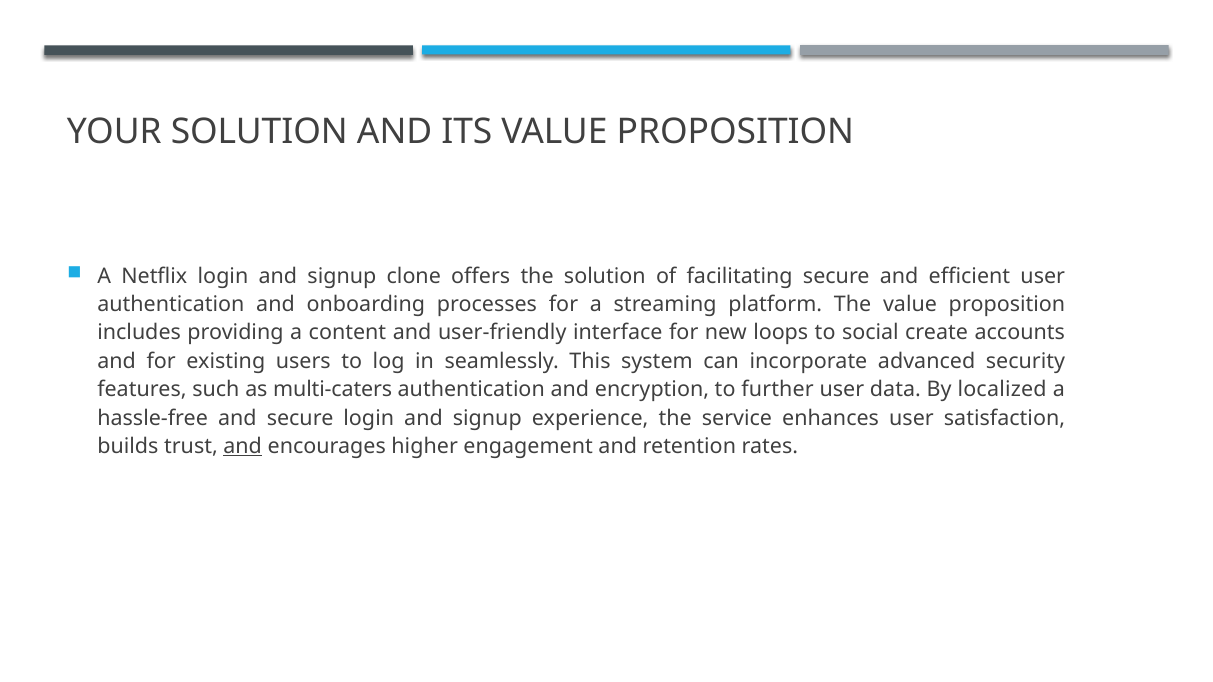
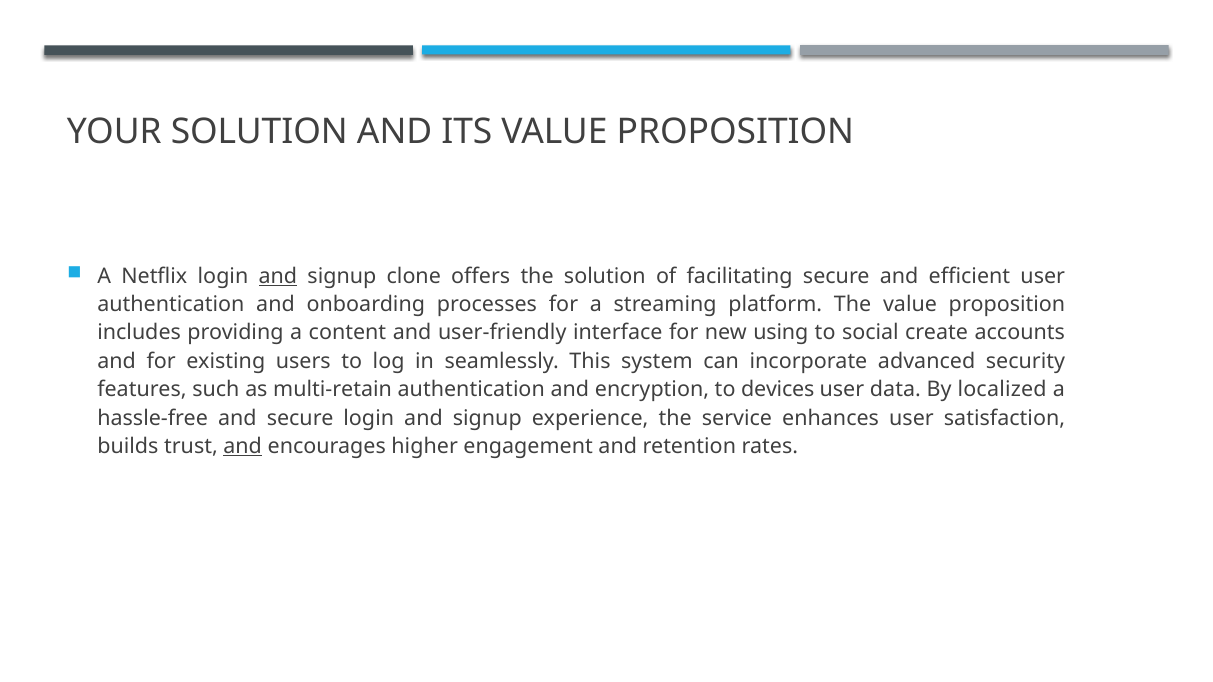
and at (278, 276) underline: none -> present
loops: loops -> using
multi-caters: multi-caters -> multi-retain
further: further -> devices
